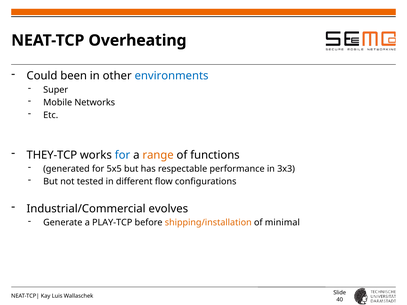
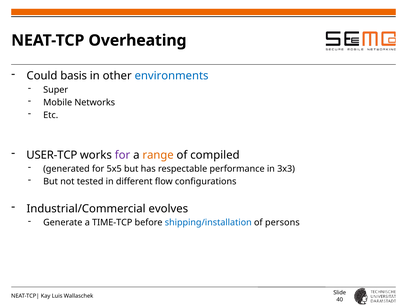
been: been -> basis
THEY-TCP: THEY-TCP -> USER-TCP
for at (122, 155) colour: blue -> purple
functions: functions -> compiled
PLAY-TCP: PLAY-TCP -> TIME-TCP
shipping/installation colour: orange -> blue
minimal: minimal -> persons
